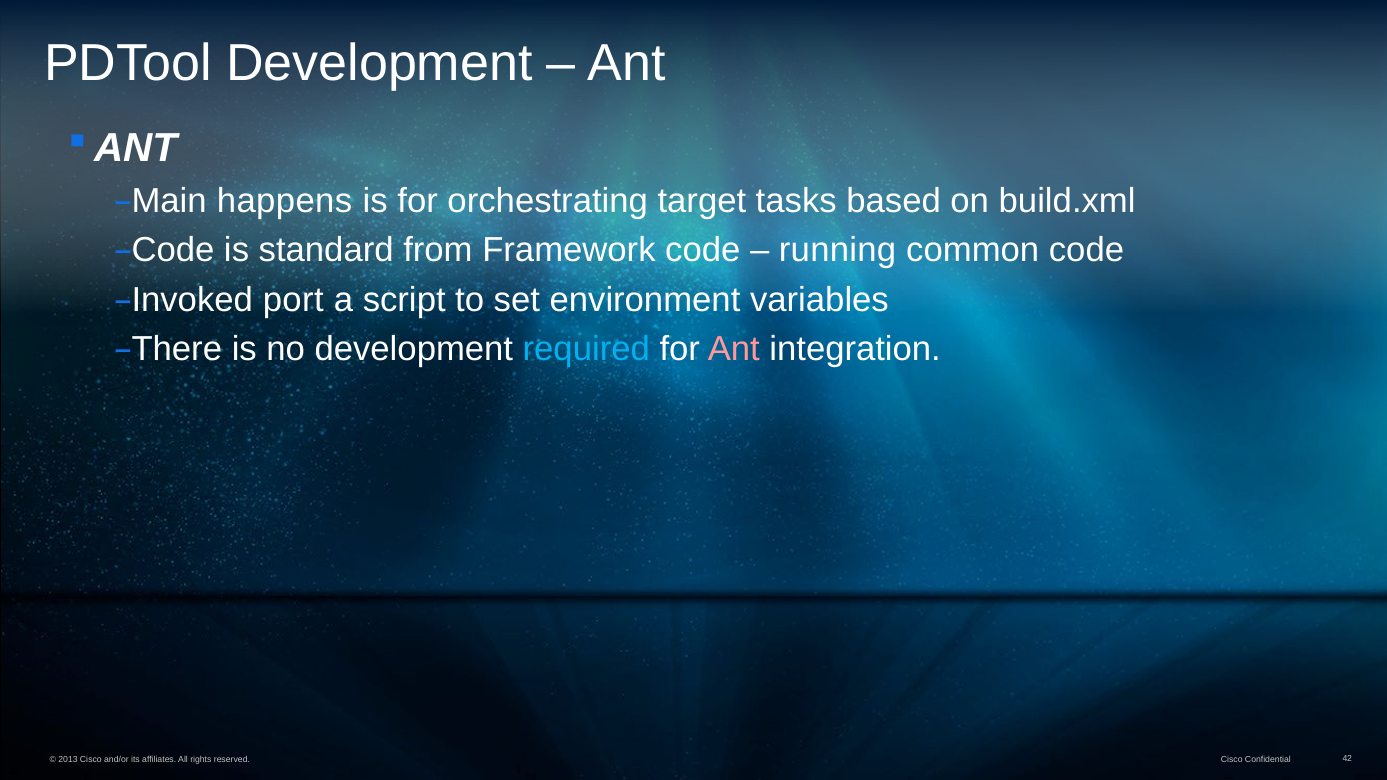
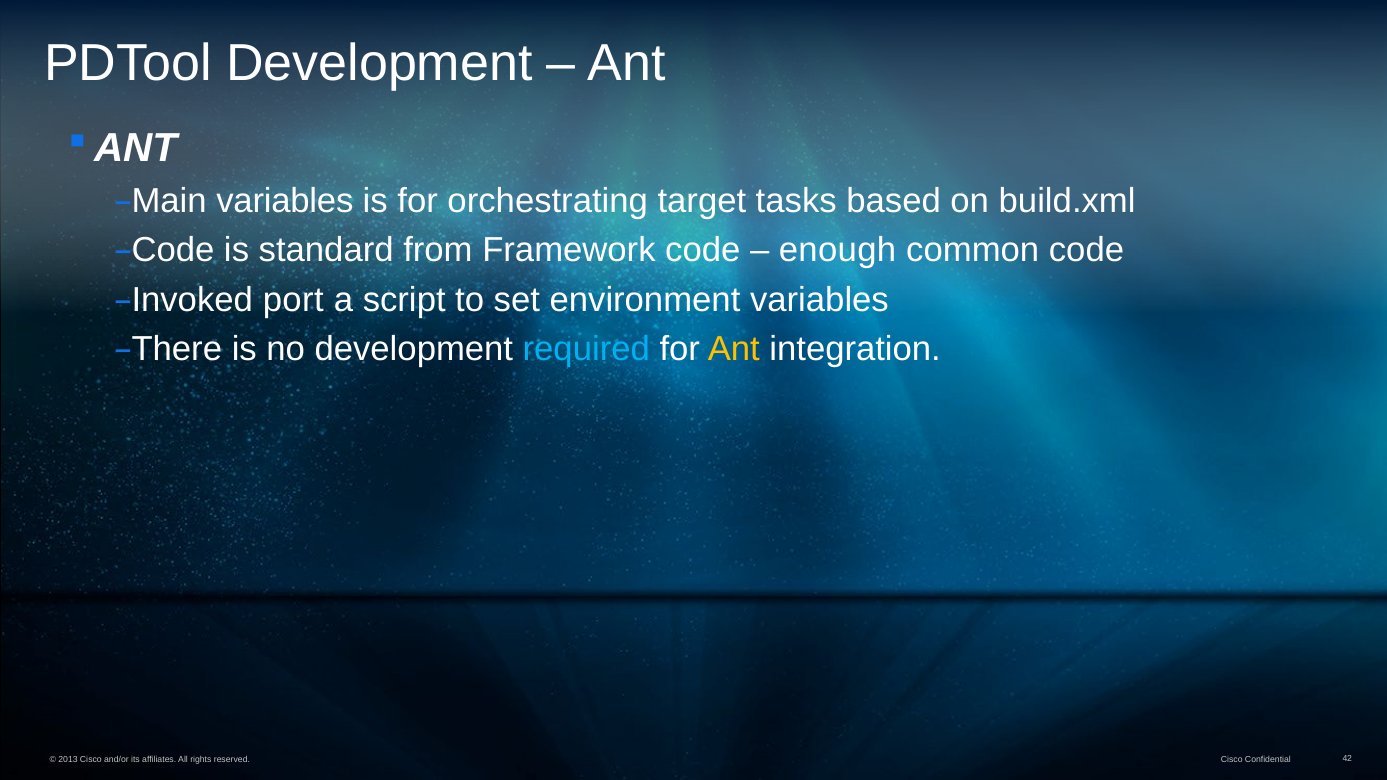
Main happens: happens -> variables
running: running -> enough
Ant at (734, 350) colour: pink -> yellow
